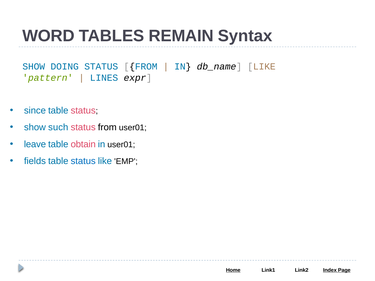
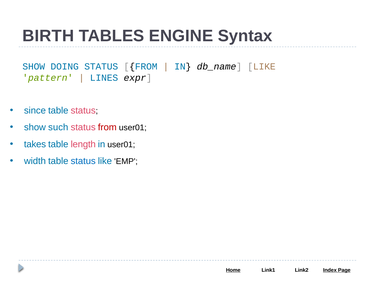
WORD: WORD -> BIRTH
REMAIN: REMAIN -> ENGINE
from at (107, 127) colour: black -> red
leave: leave -> takes
obtain: obtain -> length
fields: fields -> width
